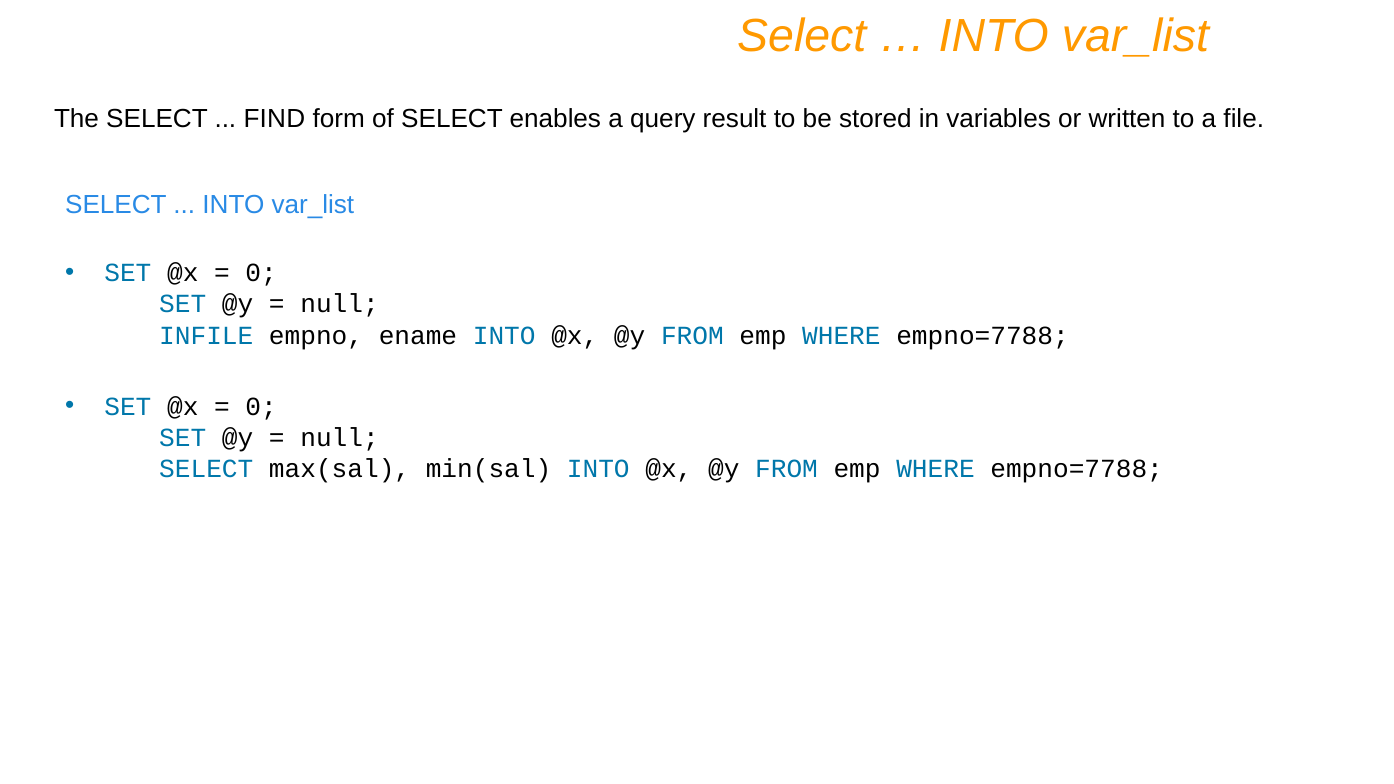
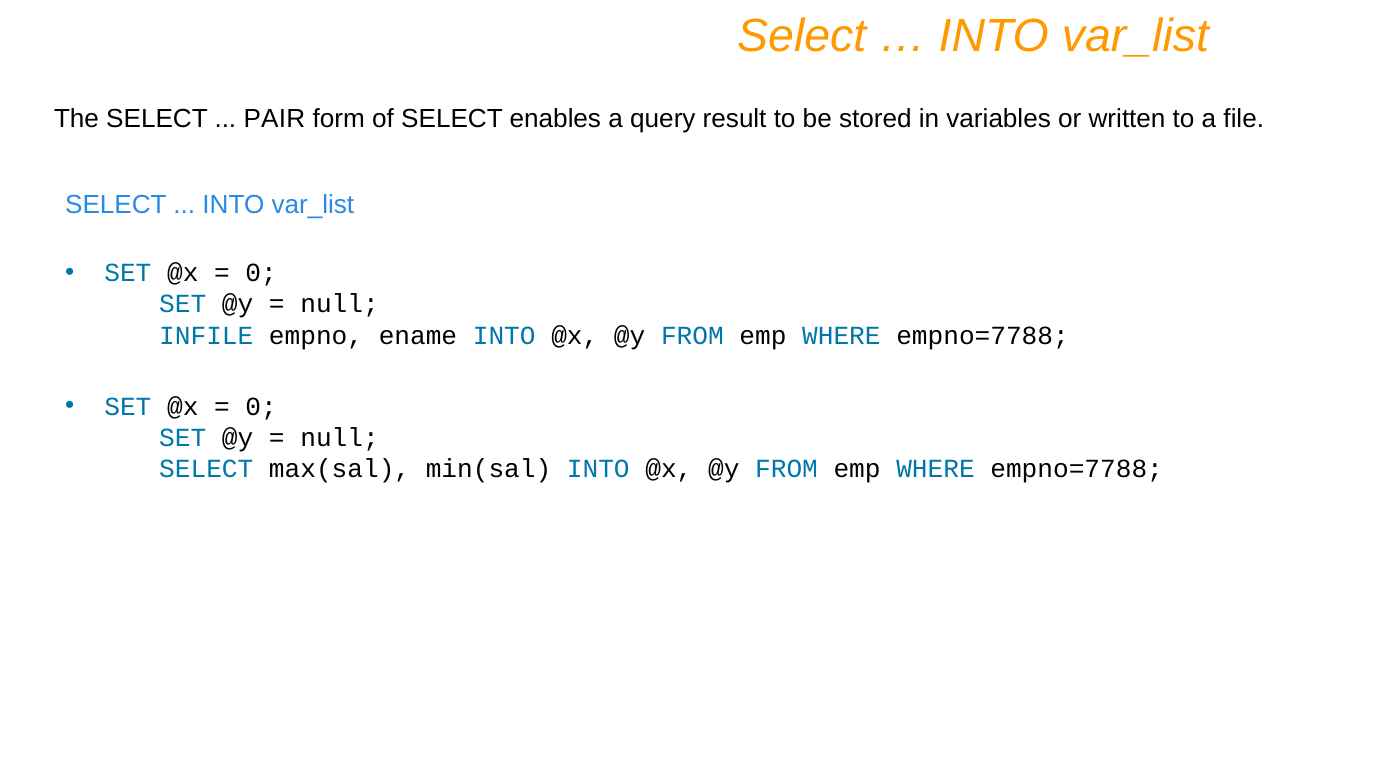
FIND: FIND -> PAIR
